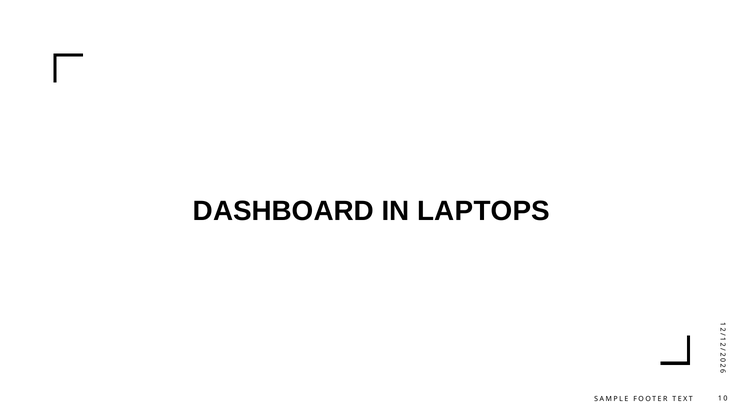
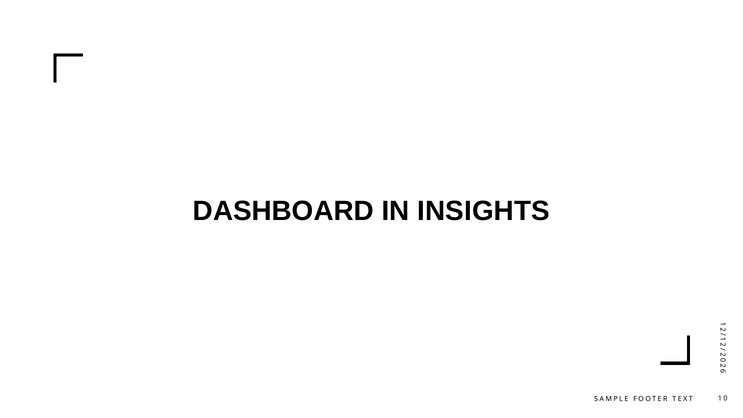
LAPTOPS: LAPTOPS -> INSIGHTS
